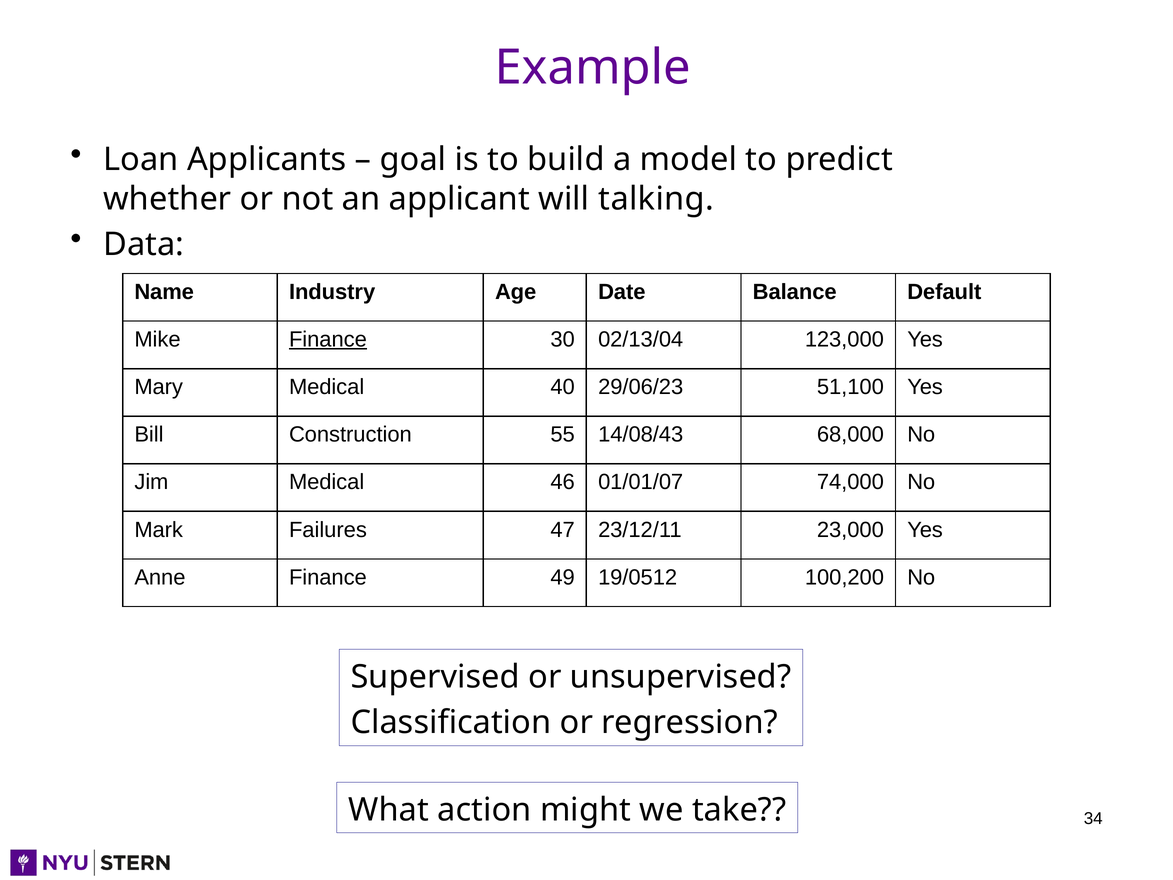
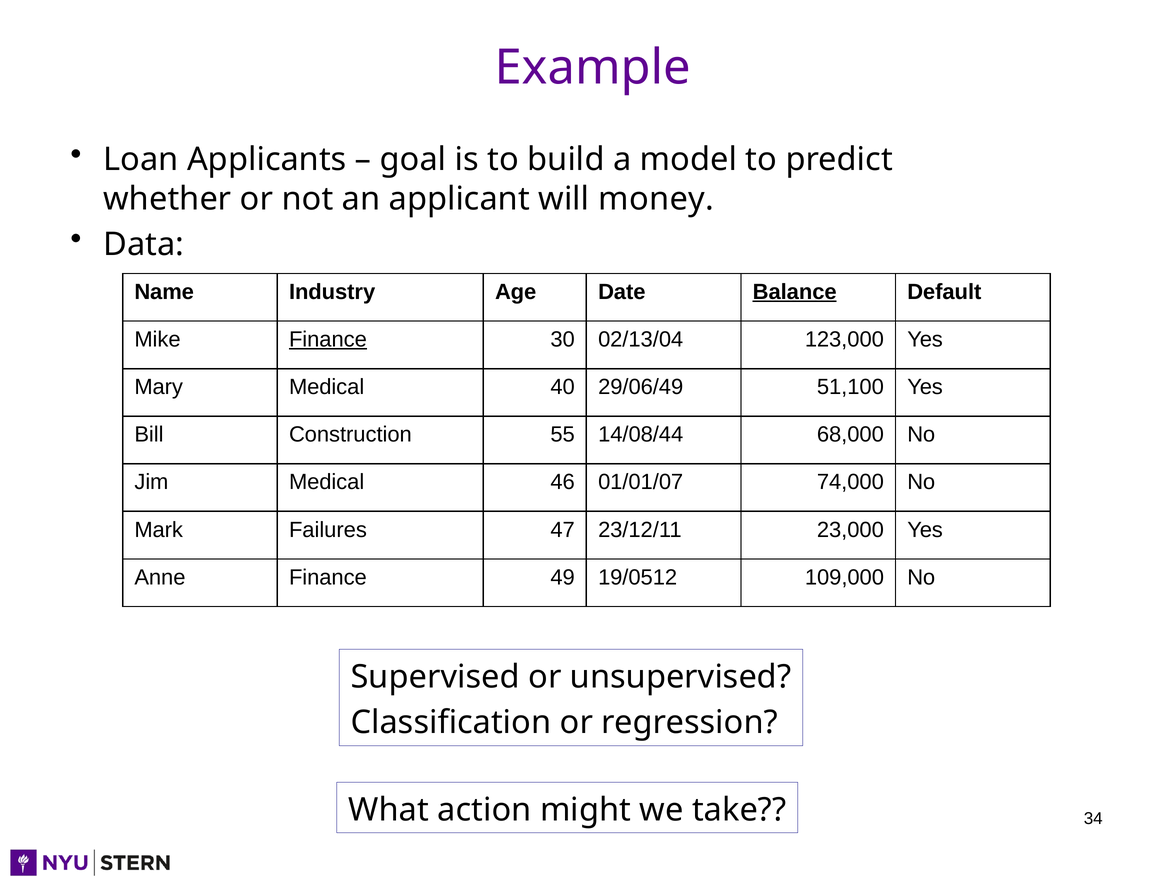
talking: talking -> money
Balance underline: none -> present
29/06/23: 29/06/23 -> 29/06/49
14/08/43: 14/08/43 -> 14/08/44
100,200: 100,200 -> 109,000
